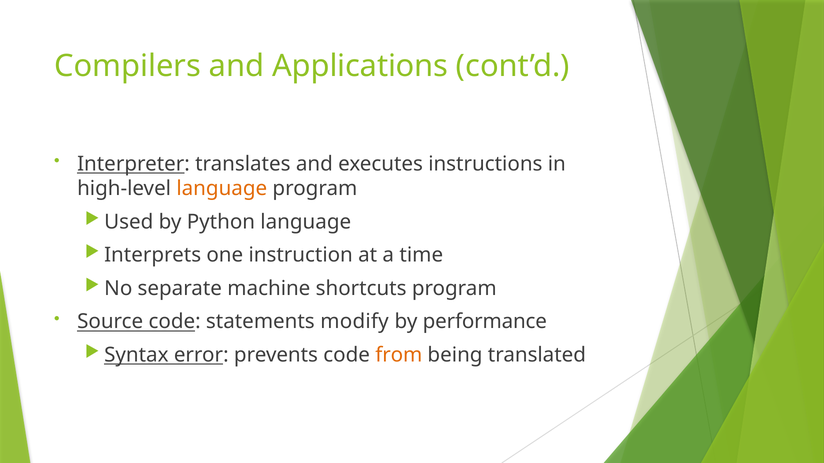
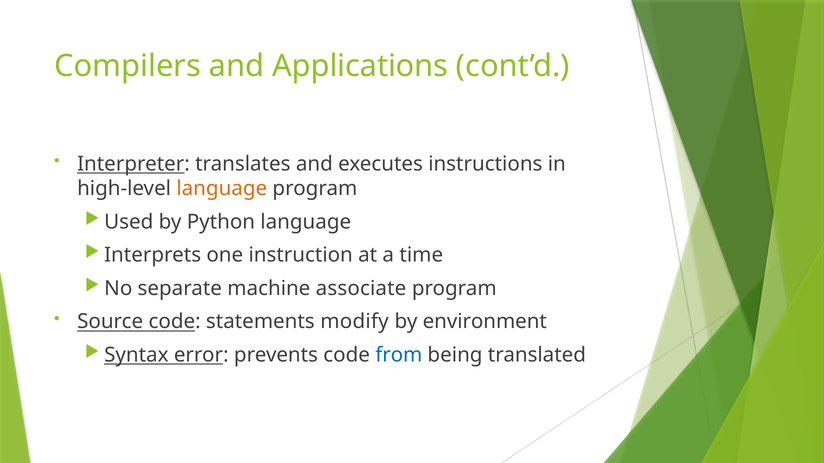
shortcuts: shortcuts -> associate
performance: performance -> environment
from colour: orange -> blue
